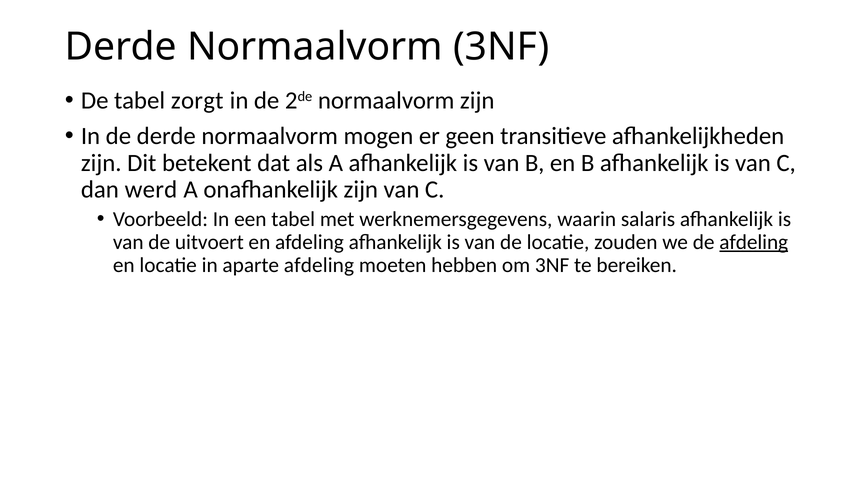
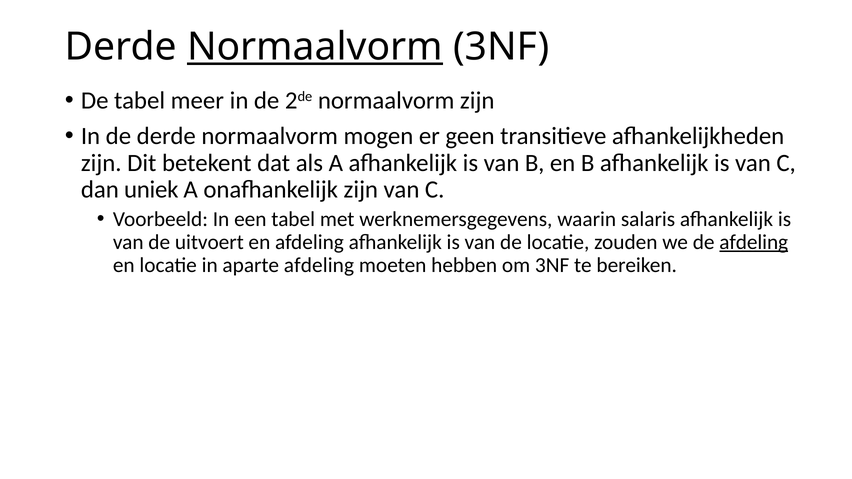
Normaalvorm at (315, 47) underline: none -> present
zorgt: zorgt -> meer
werd: werd -> uniek
